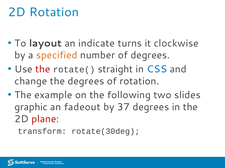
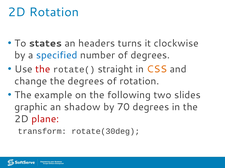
layout: layout -> states
indicate: indicate -> headers
specified colour: orange -> blue
CSS colour: blue -> orange
fadeout: fadeout -> shadow
37: 37 -> 70
